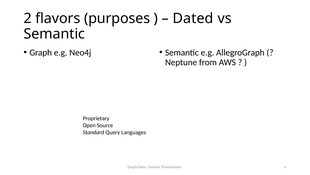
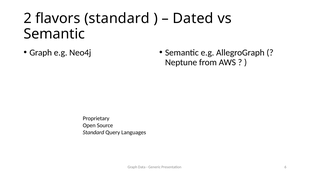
flavors purposes: purposes -> standard
